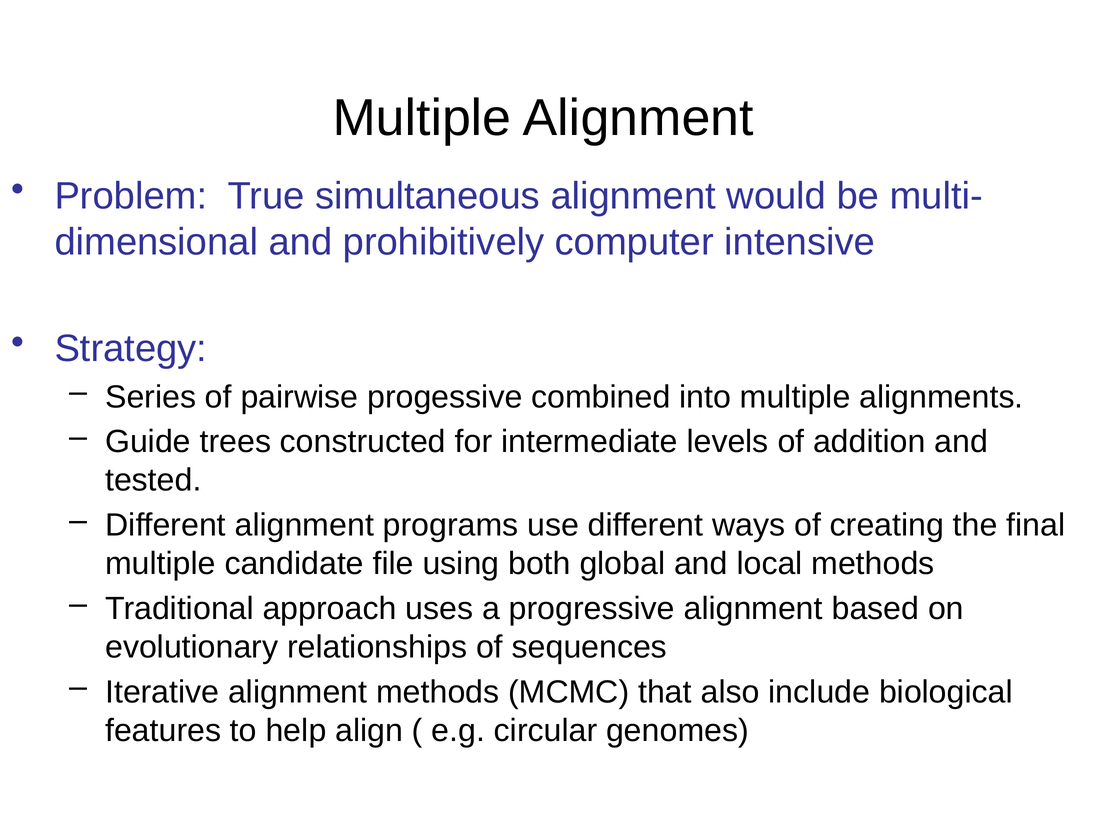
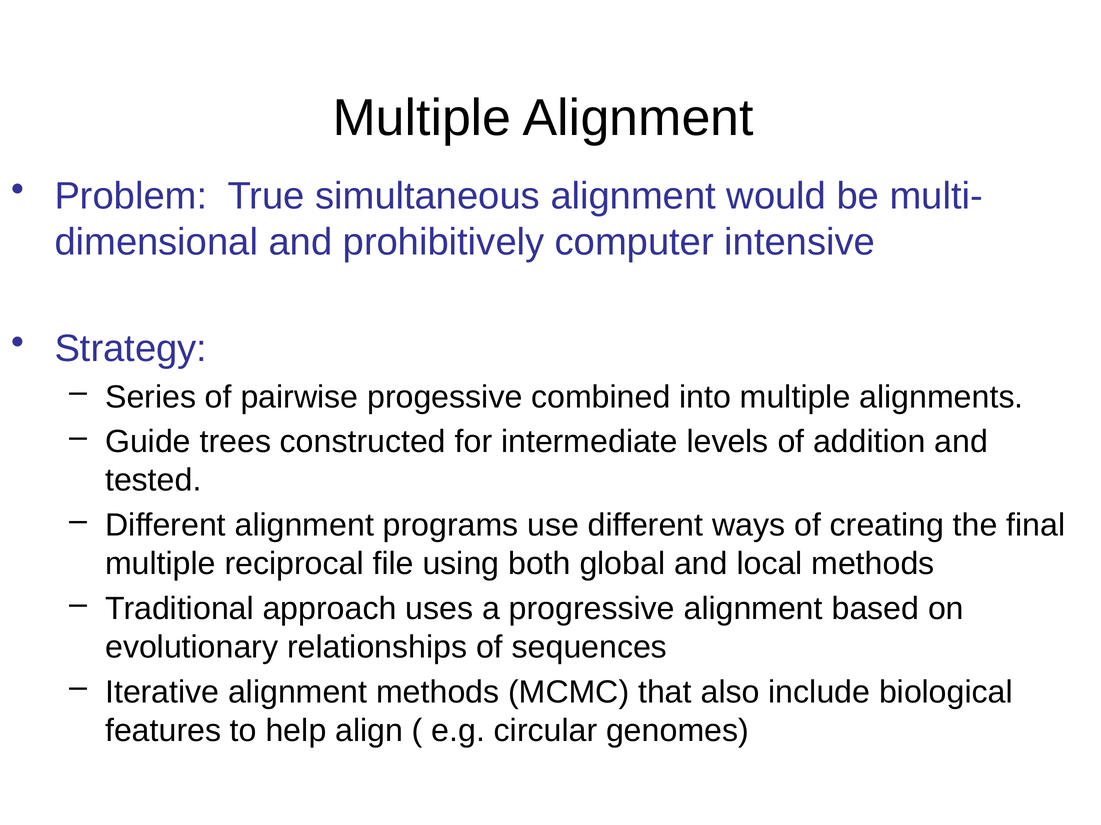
candidate: candidate -> reciprocal
